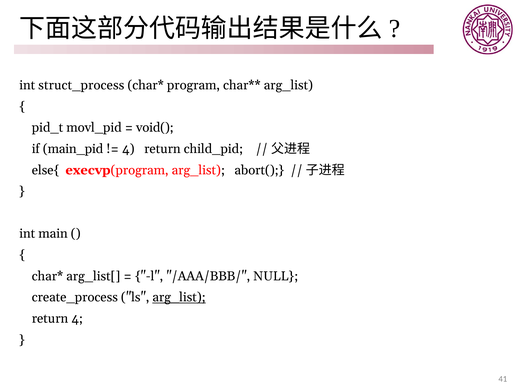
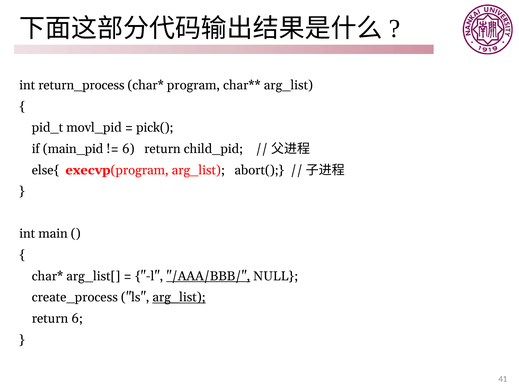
struct_process: struct_process -> return_process
void(: void( -> pick(
4 at (128, 149): 4 -> 6
/AAA/BBB/ underline: none -> present
return 4: 4 -> 6
